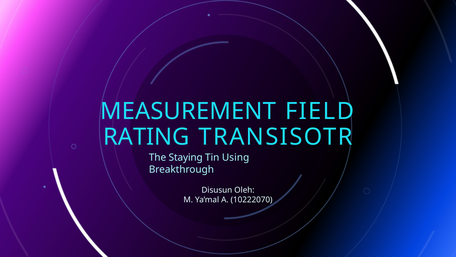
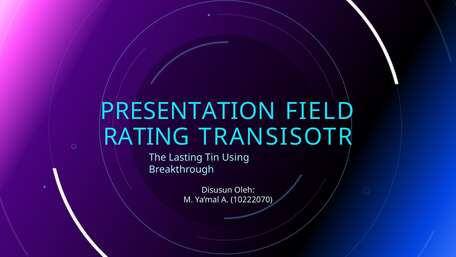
MEASUREMENT: MEASUREMENT -> PRESENTATION
Staying: Staying -> Lasting
